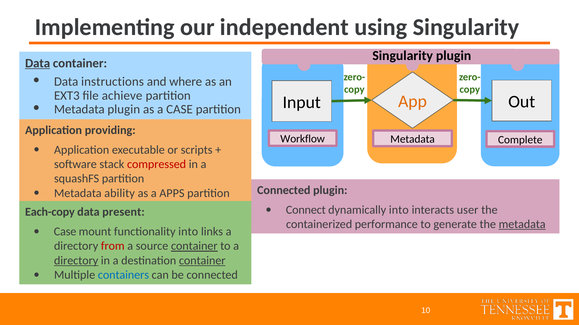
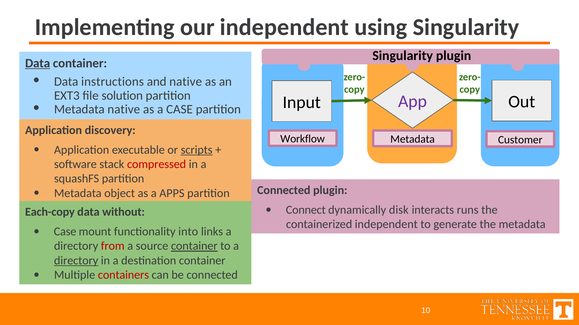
and where: where -> native
achieve: achieve -> solution
App colour: orange -> purple
Metadata plugin: plugin -> native
providing: providing -> discovery
Complete: Complete -> Customer
scripts underline: none -> present
ability: ability -> object
dynamically into: into -> disk
user: user -> runs
present: present -> without
containerized performance: performance -> independent
metadata at (522, 225) underline: present -> none
container at (202, 261) underline: present -> none
containers colour: blue -> red
